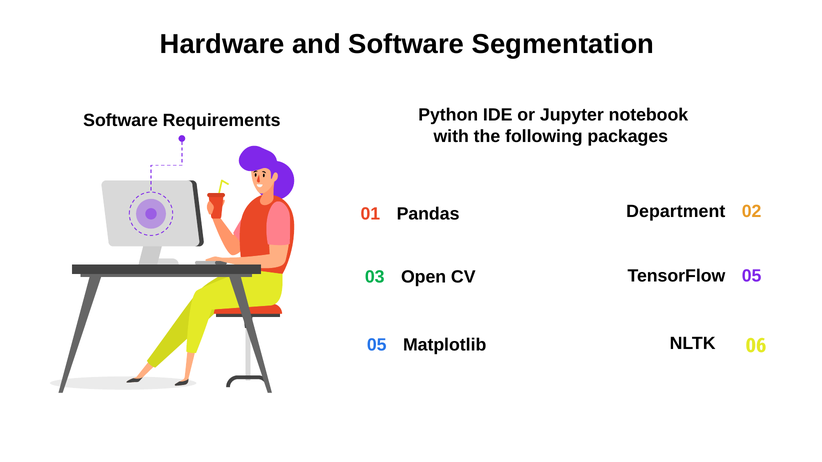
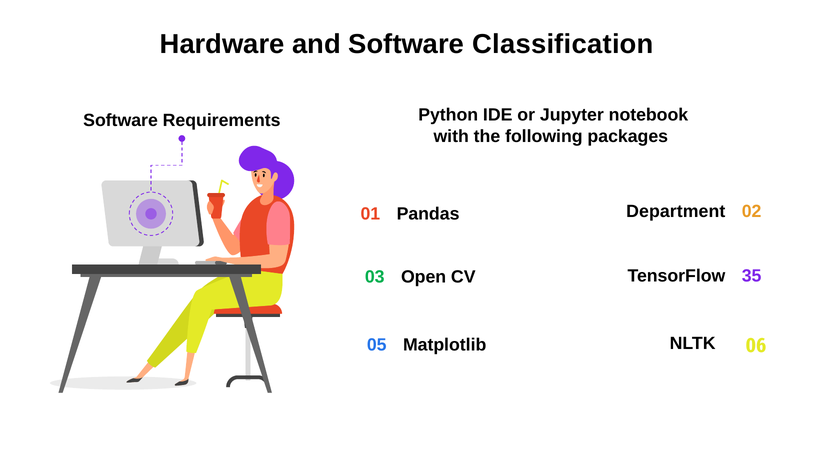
Segmentation: Segmentation -> Classification
TensorFlow 05: 05 -> 35
